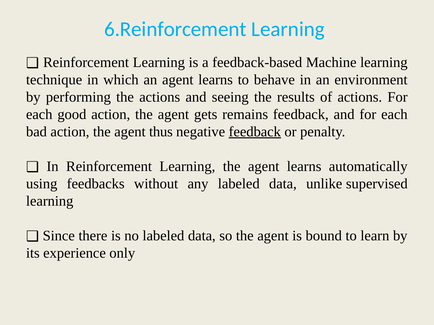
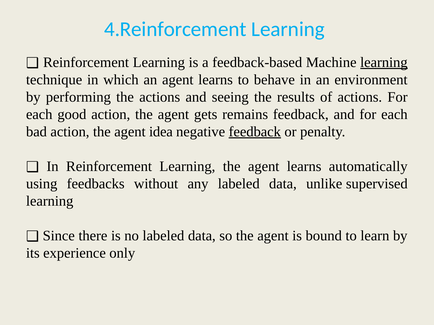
6.Reinforcement: 6.Reinforcement -> 4.Reinforcement
learning at (384, 62) underline: none -> present
thus: thus -> idea
